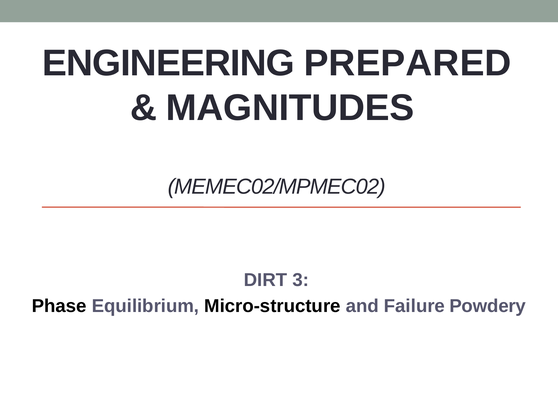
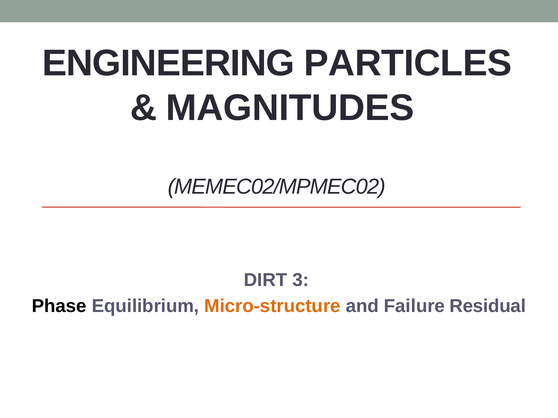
PREPARED: PREPARED -> PARTICLES
Micro-structure colour: black -> orange
Powdery: Powdery -> Residual
